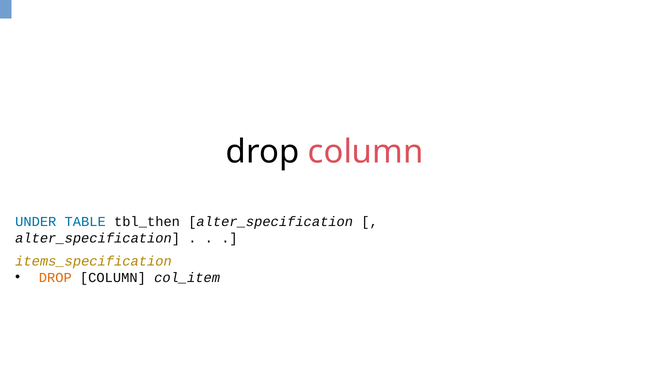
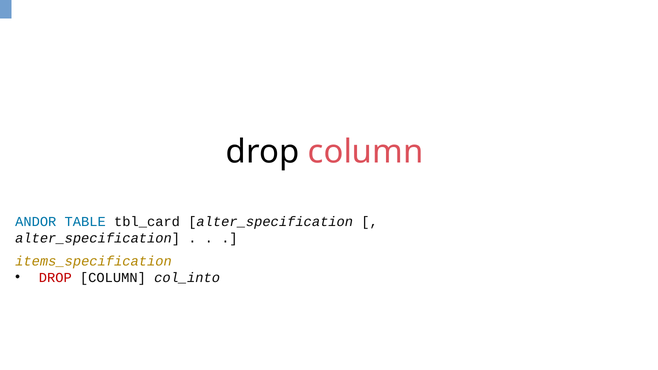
UNDER: UNDER -> ANDOR
tbl_then: tbl_then -> tbl_card
DROP at (55, 278) colour: orange -> red
col_item: col_item -> col_into
